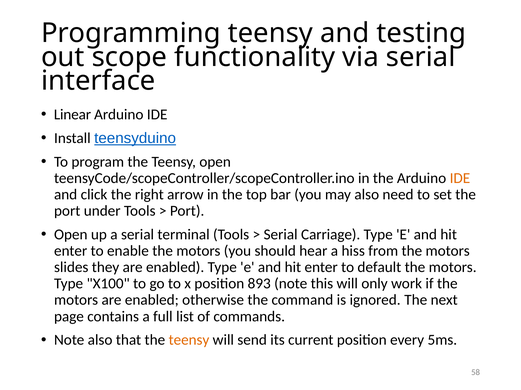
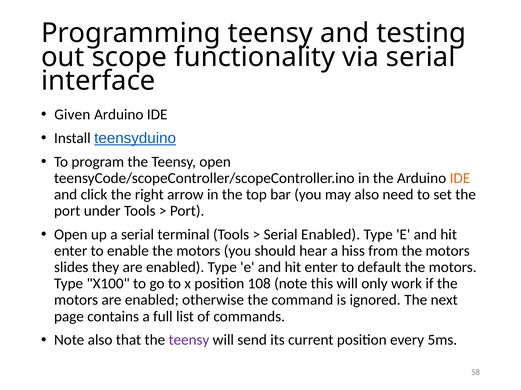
Linear: Linear -> Given
Serial Carriage: Carriage -> Enabled
893: 893 -> 108
teensy at (189, 341) colour: orange -> purple
